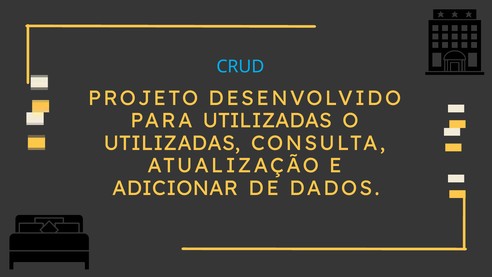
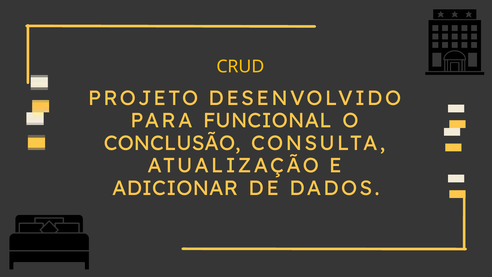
CRUD colour: light blue -> yellow
PARA UTILIZADAS: UTILIZADAS -> FUNCIONAL
UTILIZADAS at (172, 143): UTILIZADAS -> CONCLUSÃO
